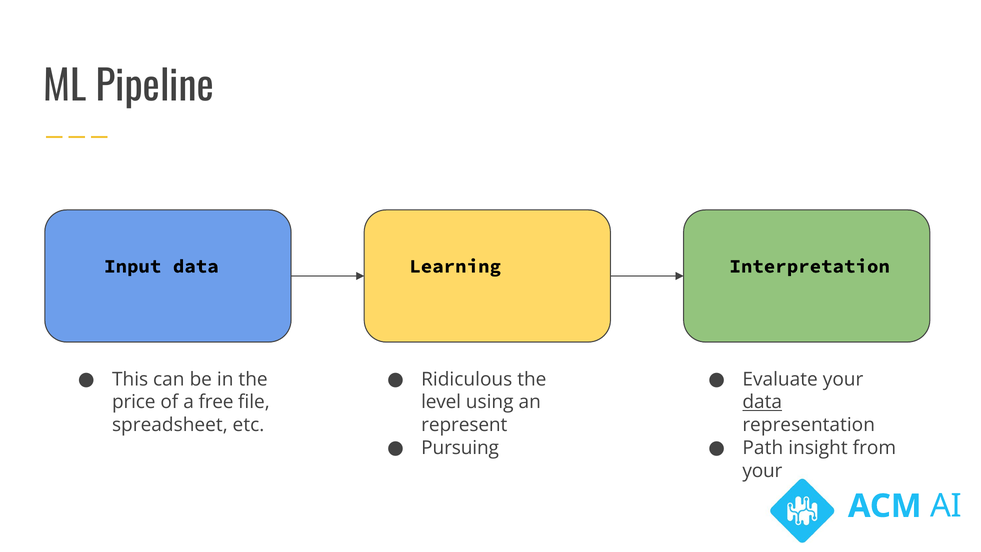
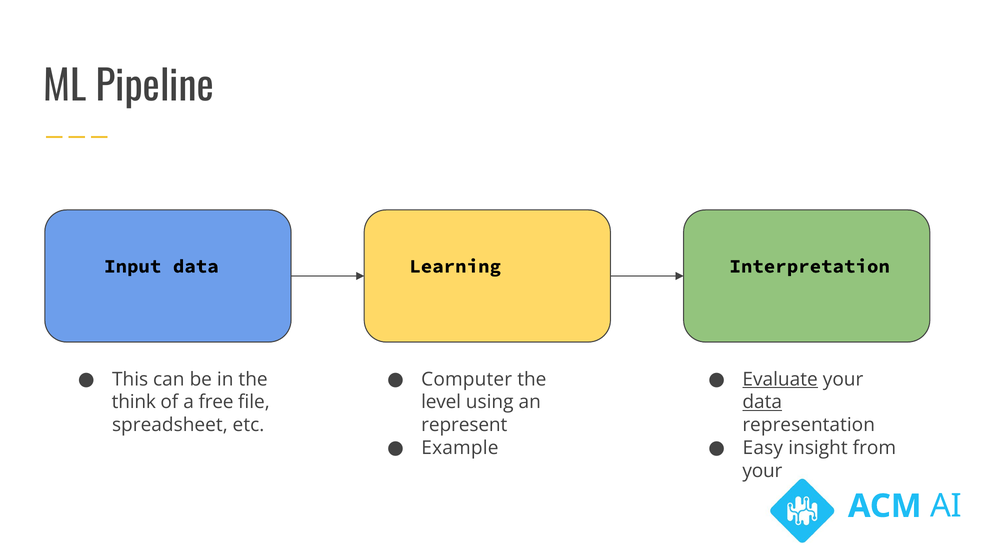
Ridiculous: Ridiculous -> Computer
Evaluate underline: none -> present
price: price -> think
Pursuing: Pursuing -> Example
Path: Path -> Easy
